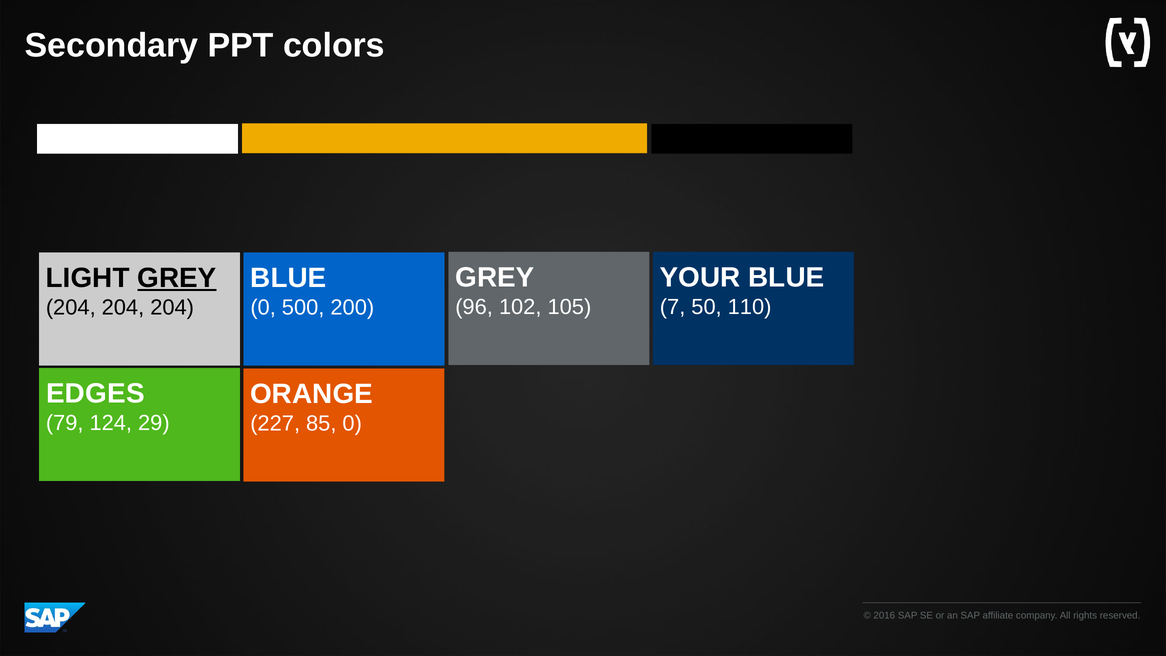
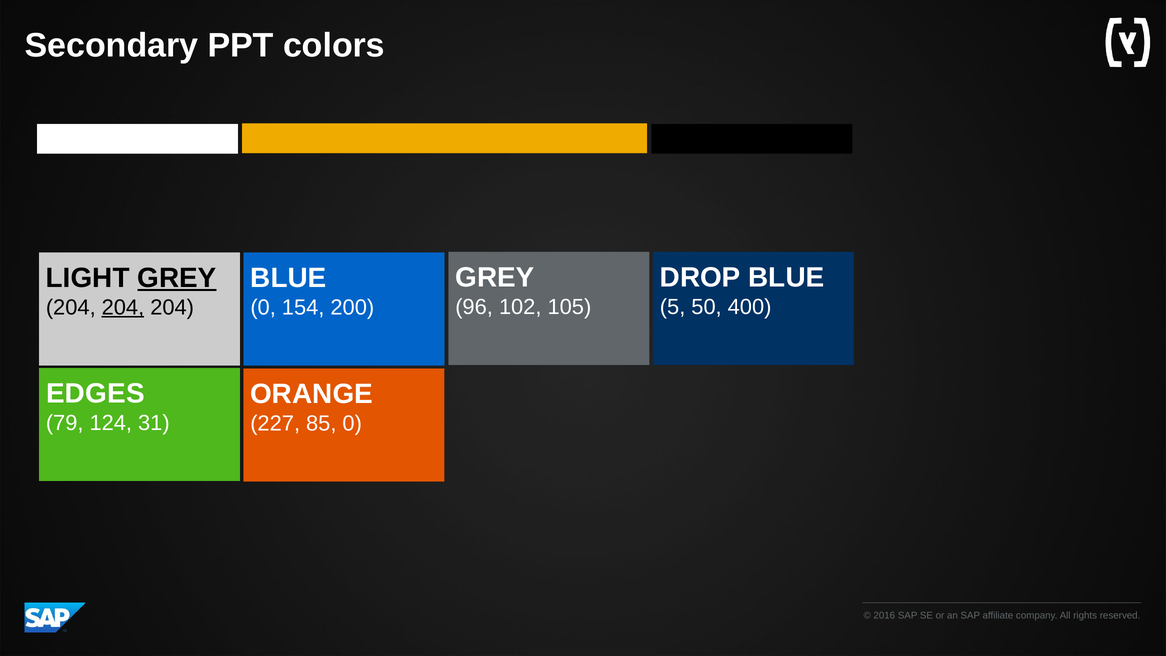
YOUR: YOUR -> DROP
7: 7 -> 5
110: 110 -> 400
204 at (123, 307) underline: none -> present
500: 500 -> 154
29: 29 -> 31
